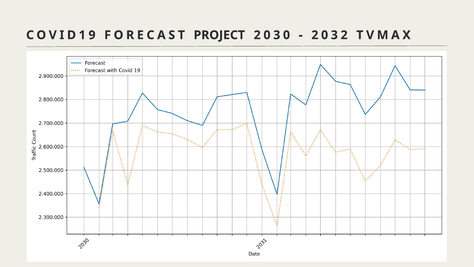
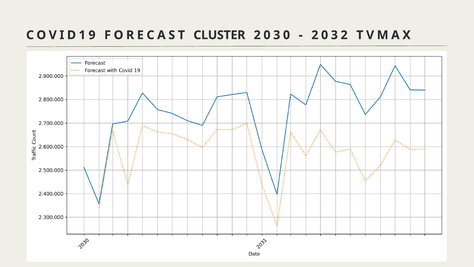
PROJECT: PROJECT -> CLUSTER
